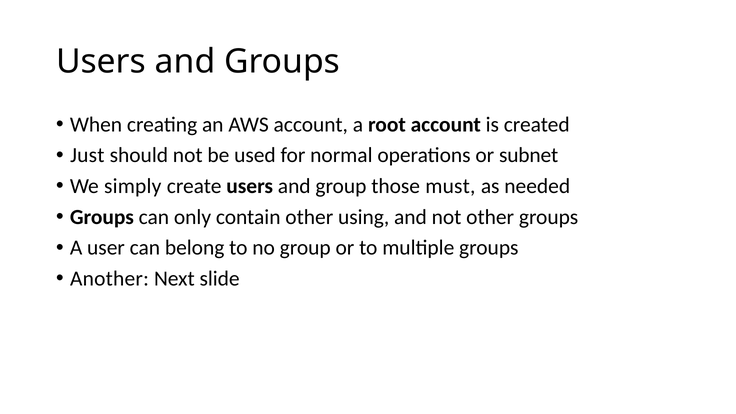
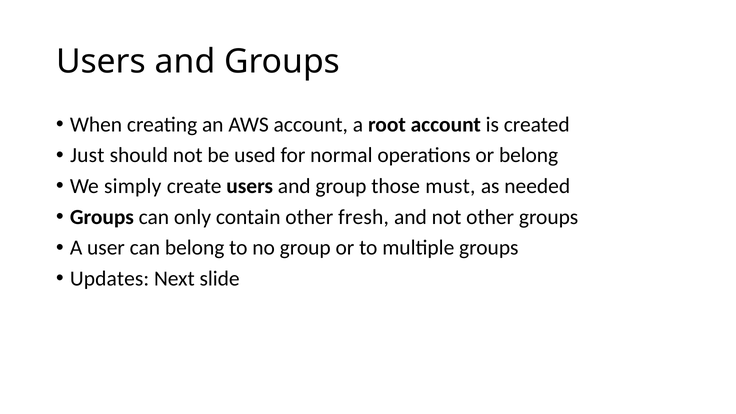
or subnet: subnet -> belong
using: using -> fresh
Another: Another -> Updates
